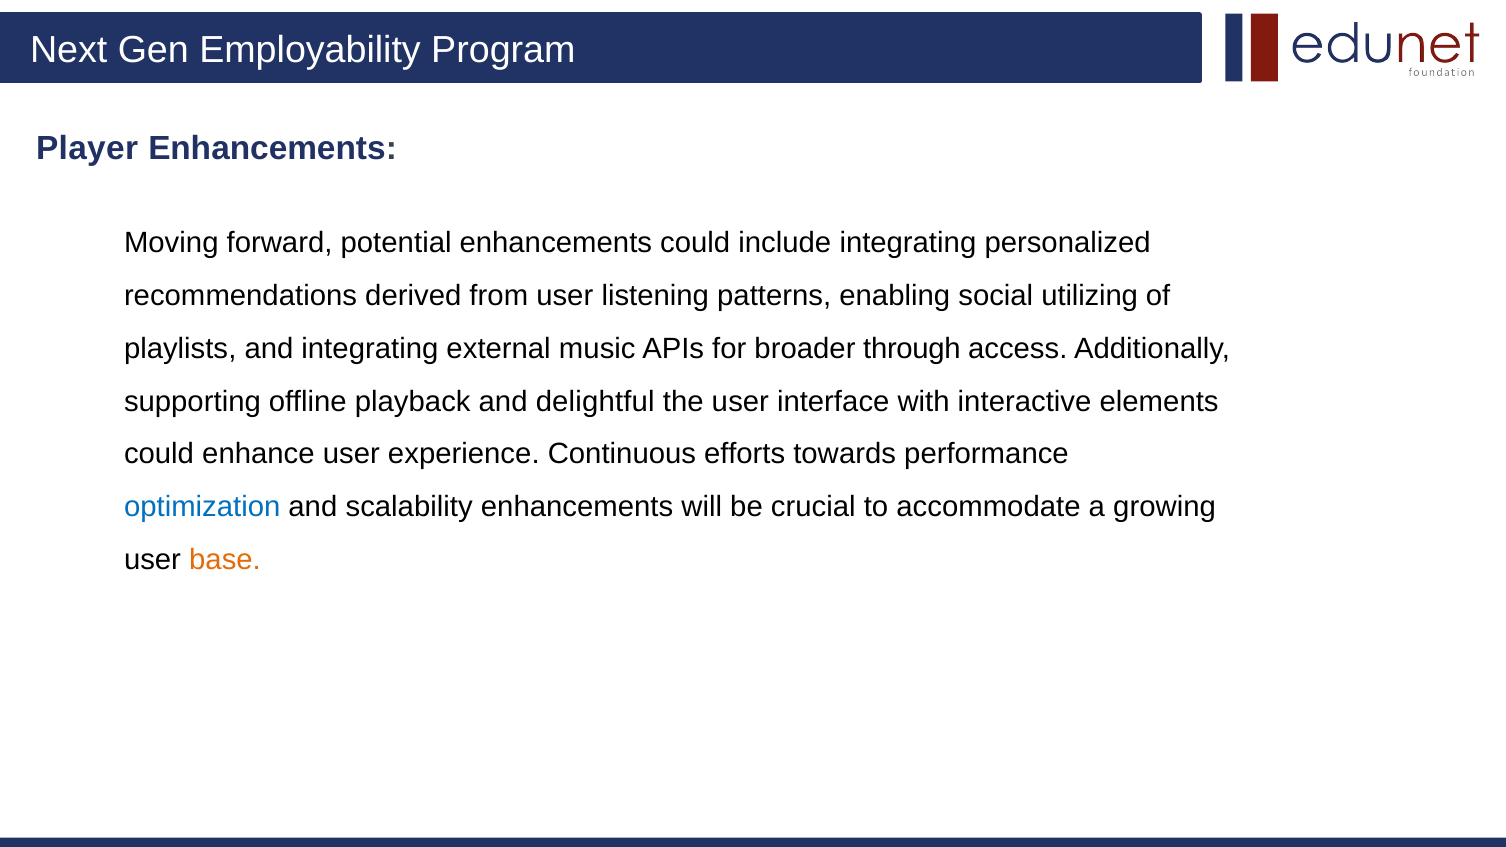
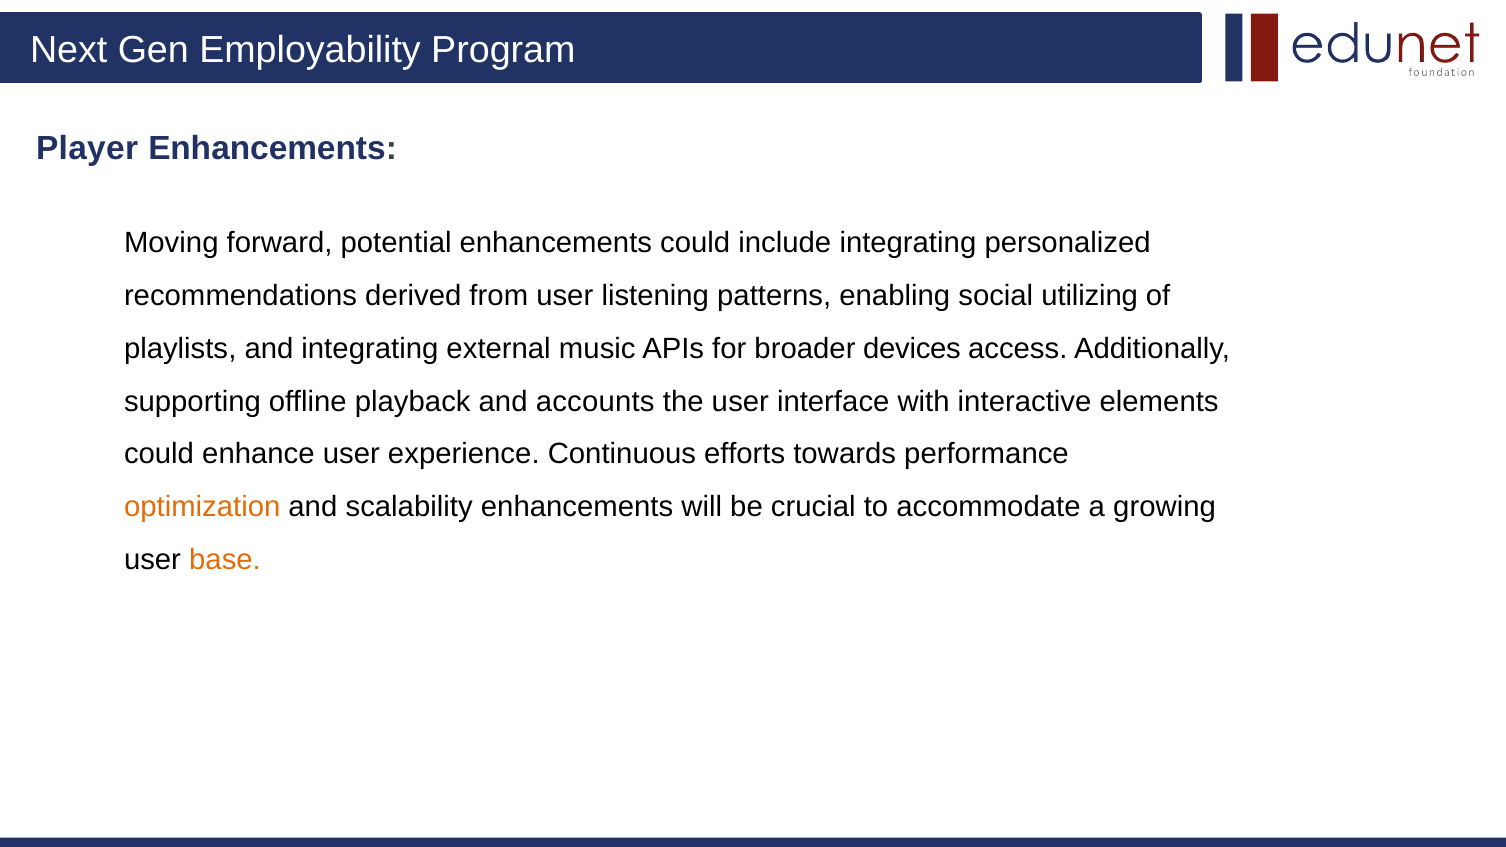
through: through -> devices
delightful: delightful -> accounts
optimization colour: blue -> orange
